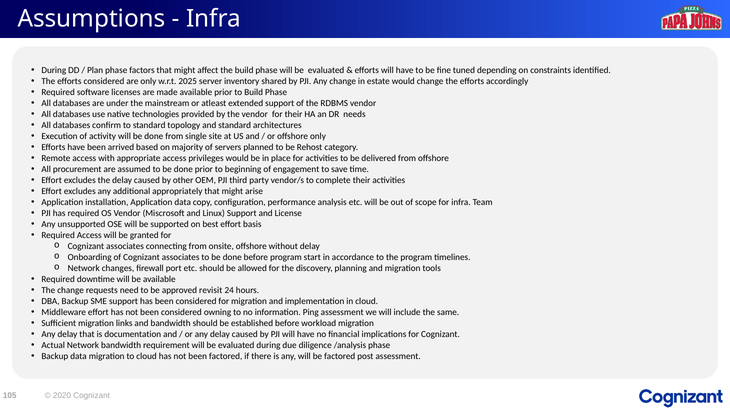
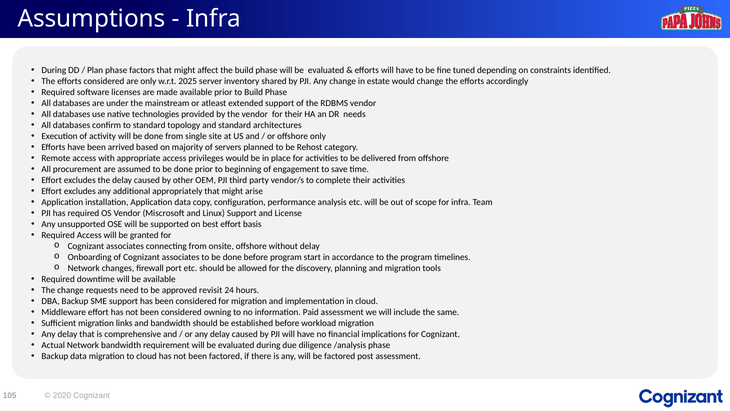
Ping: Ping -> Paid
documentation: documentation -> comprehensive
